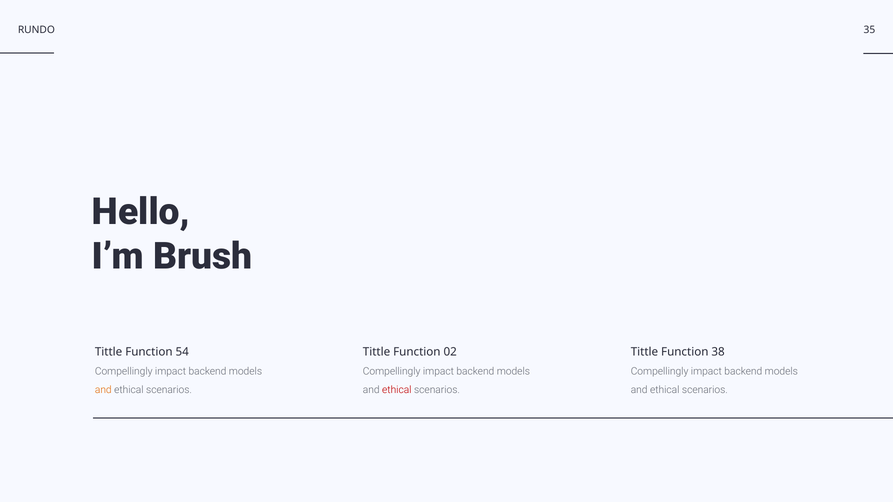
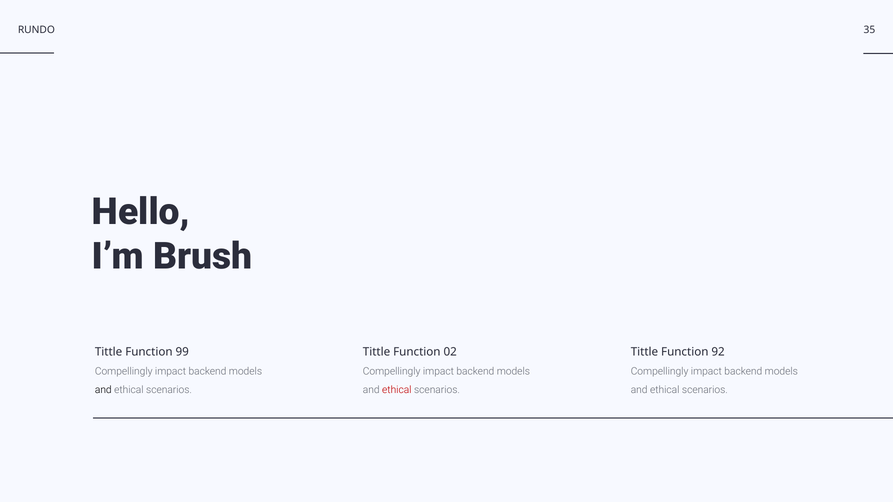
54: 54 -> 99
38: 38 -> 92
and at (103, 390) colour: orange -> black
